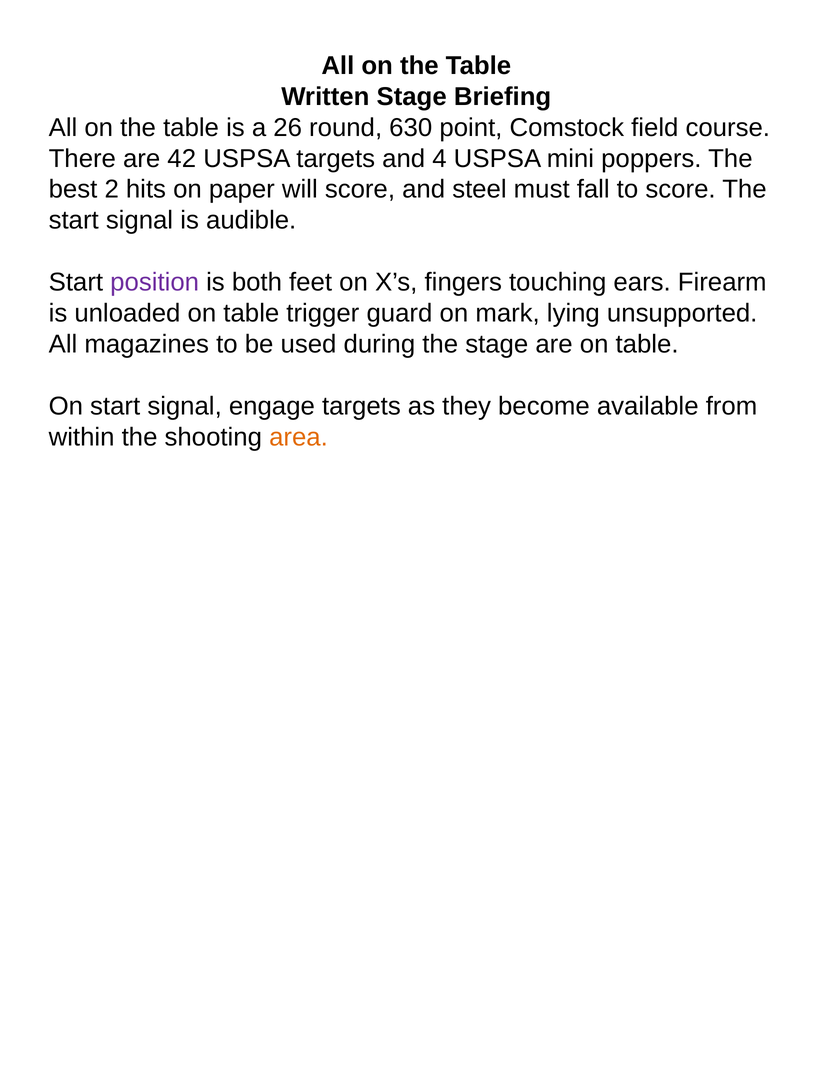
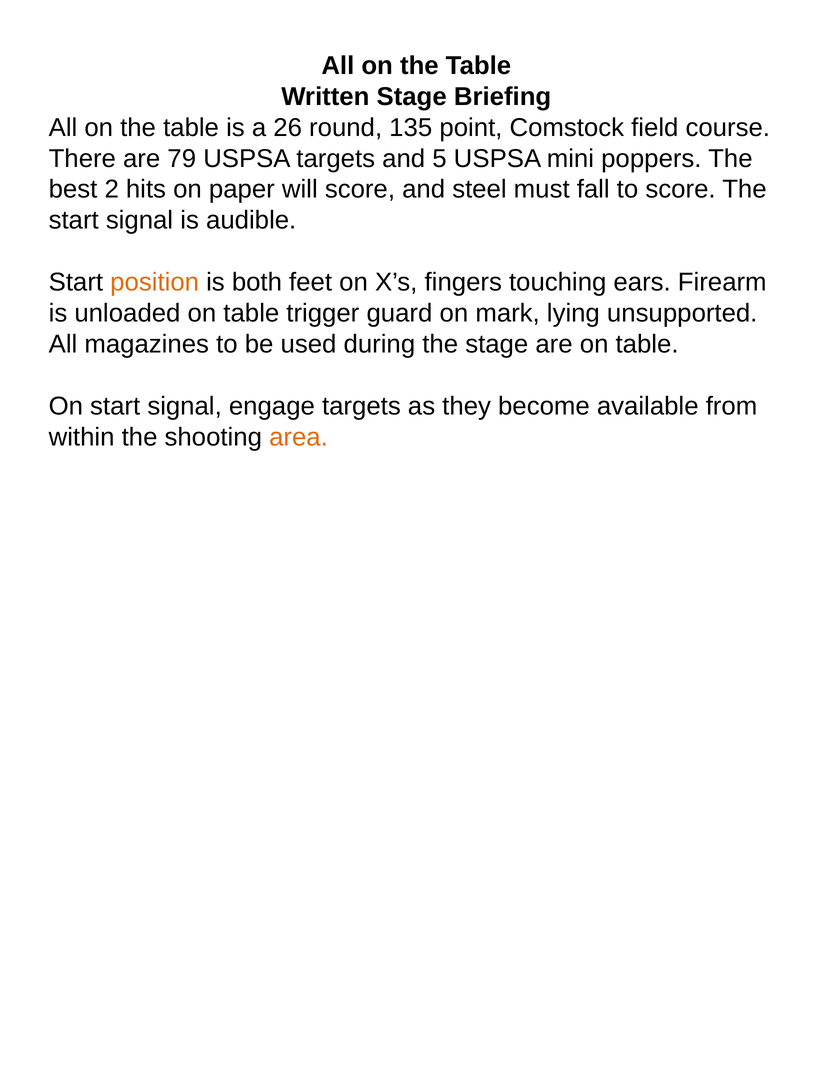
630: 630 -> 135
42: 42 -> 79
4: 4 -> 5
position colour: purple -> orange
